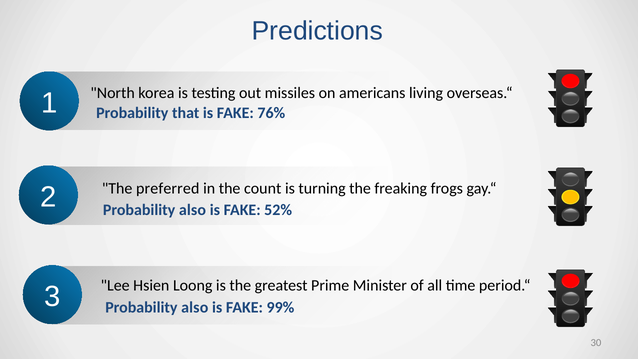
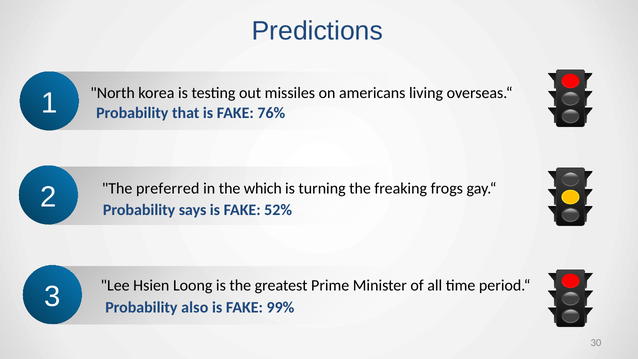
count: count -> which
also at (192, 210): also -> says
